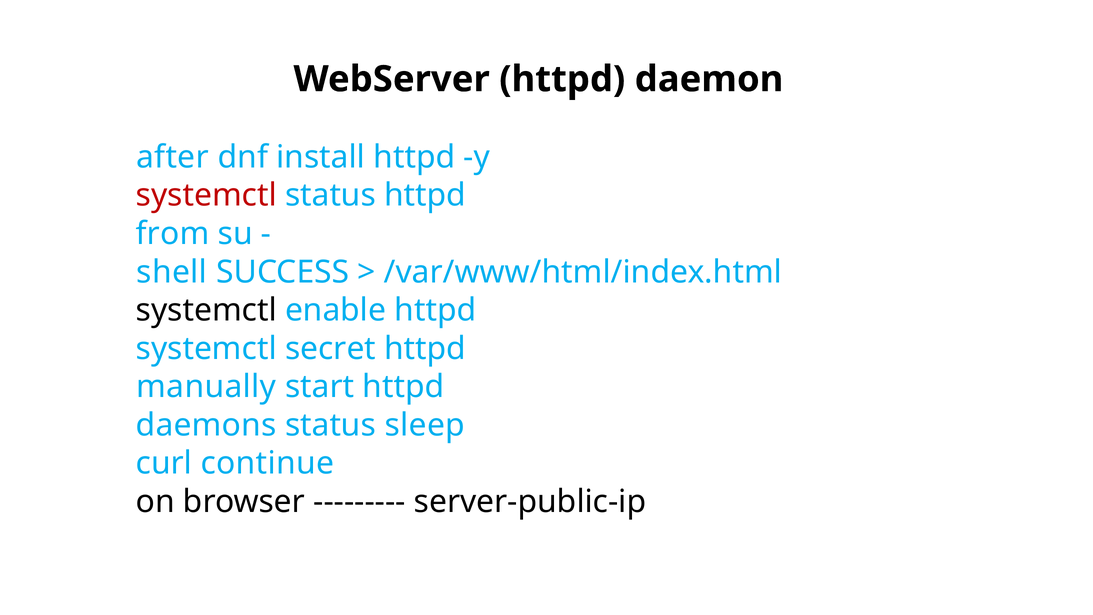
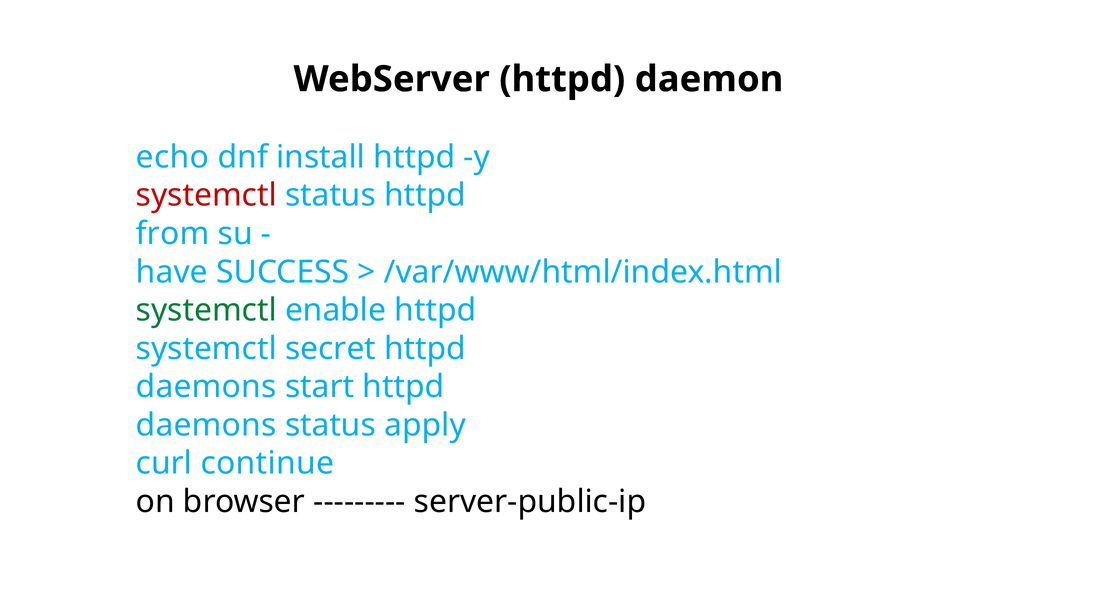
after: after -> echo
shell: shell -> have
systemctl at (206, 310) colour: black -> green
manually at (206, 387): manually -> daemons
sleep: sleep -> apply
